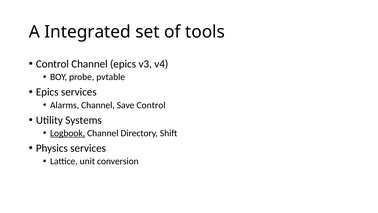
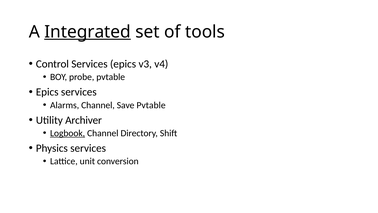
Integrated underline: none -> present
Control Channel: Channel -> Services
Save Control: Control -> Pvtable
Systems: Systems -> Archiver
